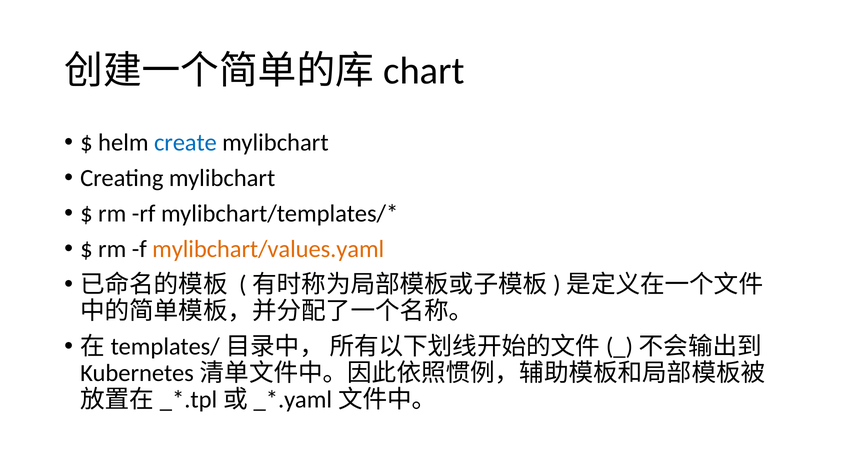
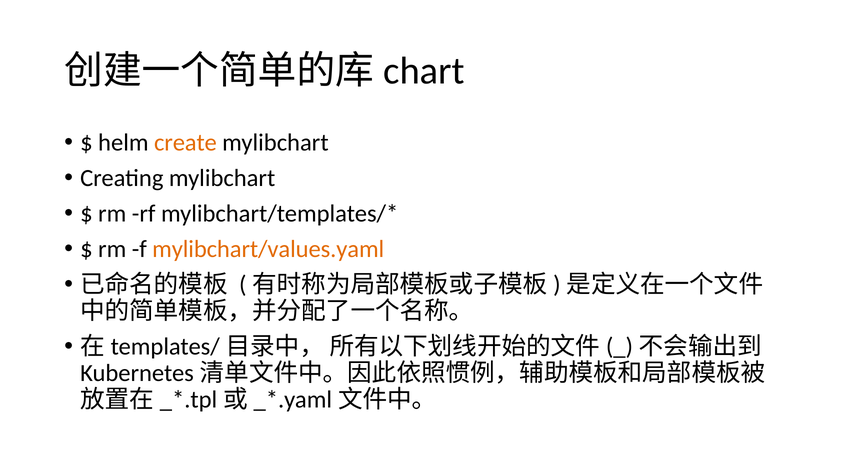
create colour: blue -> orange
